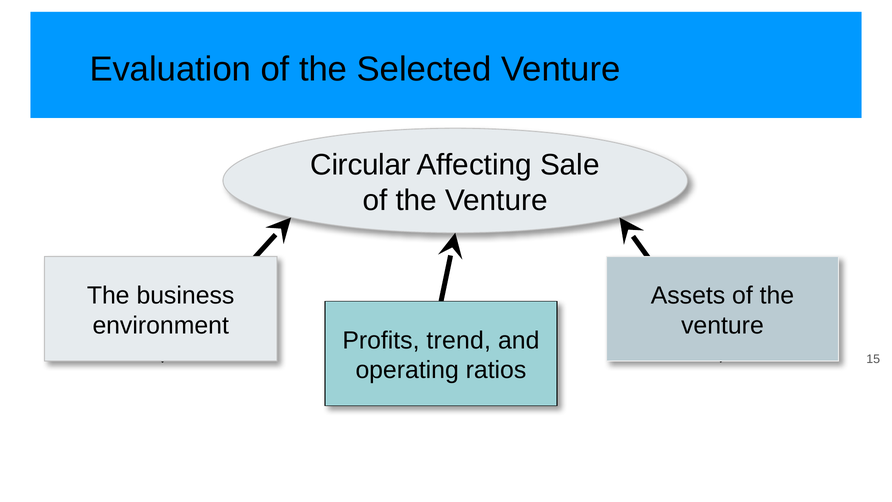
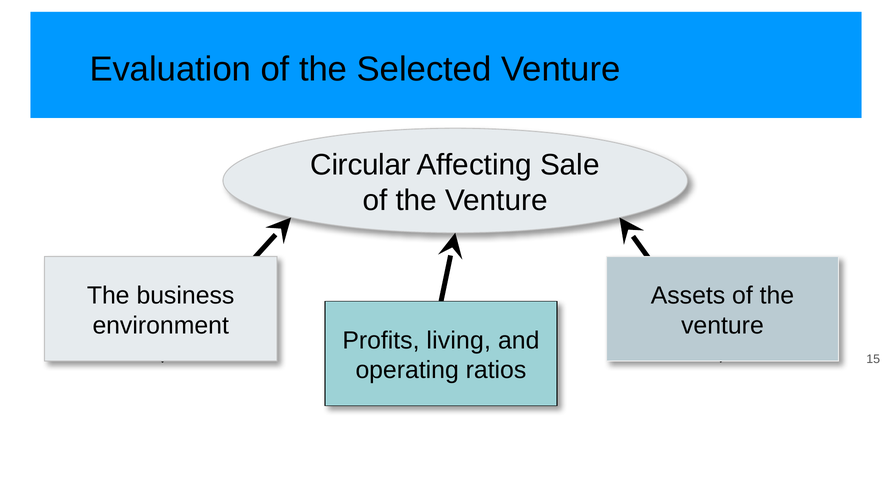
trend: trend -> living
